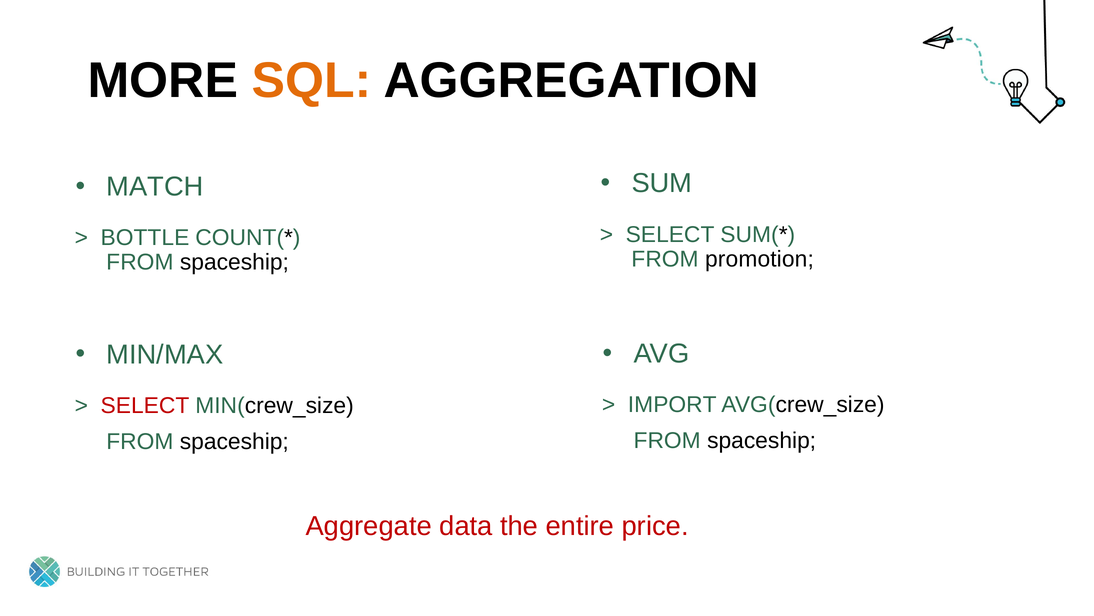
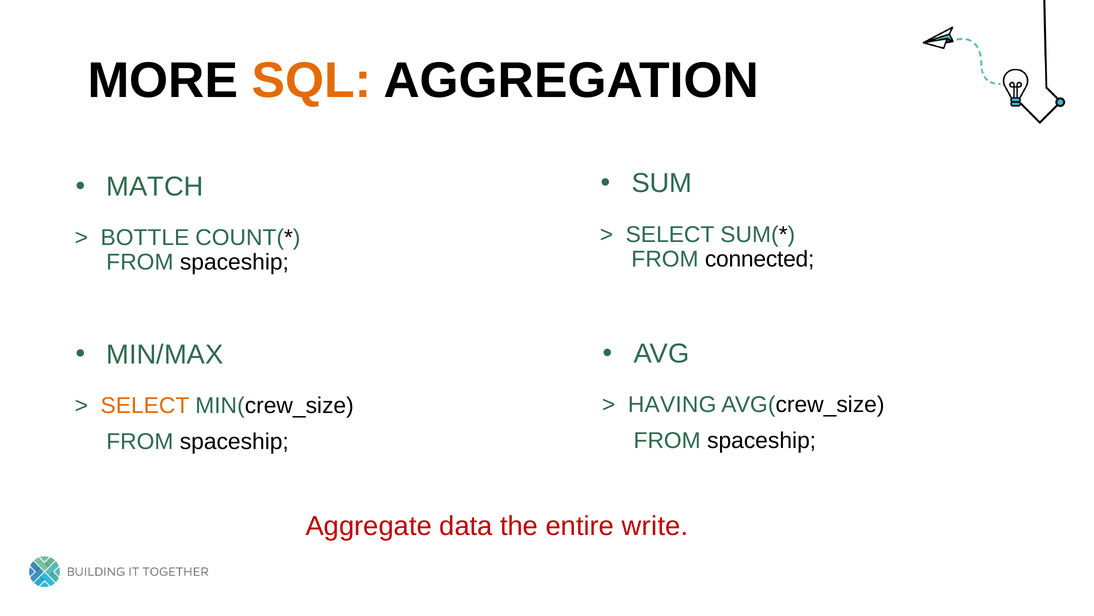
promotion: promotion -> connected
IMPORT: IMPORT -> HAVING
SELECT at (145, 405) colour: red -> orange
price: price -> write
